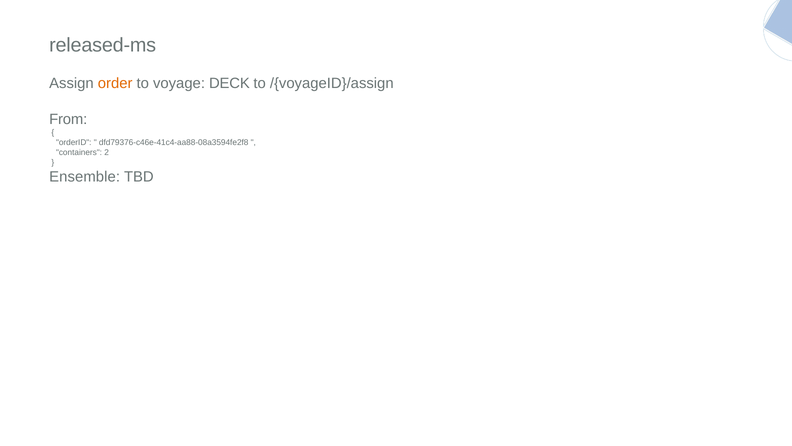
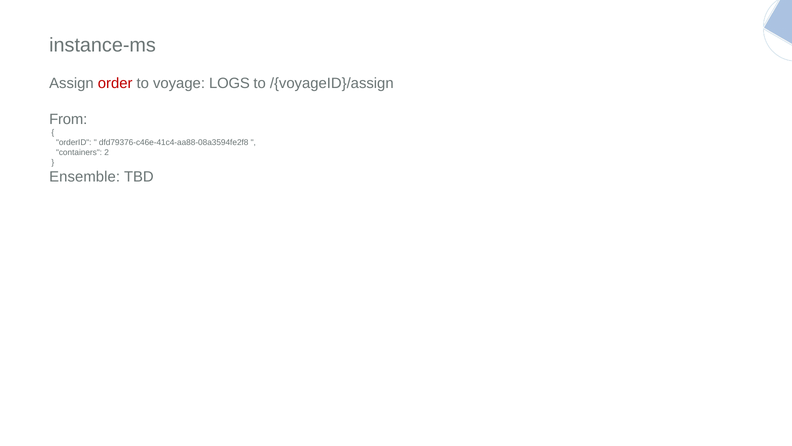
released-ms: released-ms -> instance-ms
order colour: orange -> red
DECK: DECK -> LOGS
